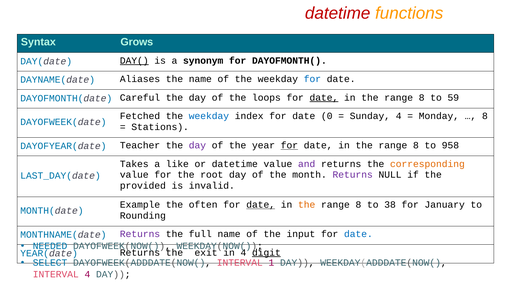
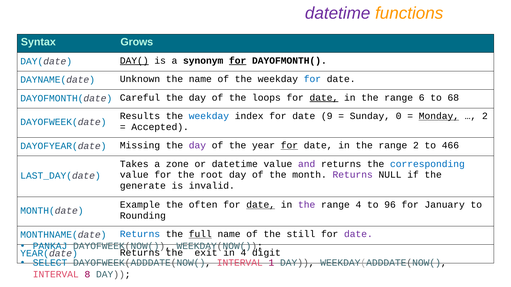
datetime at (338, 13) colour: red -> purple
for at (238, 61) underline: none -> present
Aliases: Aliases -> Unknown
8 at (422, 98): 8 -> 6
59: 59 -> 68
Fetched: Fetched -> Results
0: 0 -> 9
Sunday 4: 4 -> 0
Monday underline: none -> present
8 at (485, 116): 8 -> 2
Stations: Stations -> Accepted
Teacher: Teacher -> Missing
8 at (416, 146): 8 -> 2
958: 958 -> 466
like: like -> zone
corresponding colour: orange -> blue
provided: provided -> generate
the at (307, 205) colour: orange -> purple
8 at (358, 205): 8 -> 4
38: 38 -> 96
Returns at (140, 234) colour: purple -> blue
full underline: none -> present
input: input -> still
date at (358, 234) colour: blue -> purple
NEEDED: NEEDED -> PANKAJ
digit underline: present -> none
INTERVAL 4: 4 -> 8
